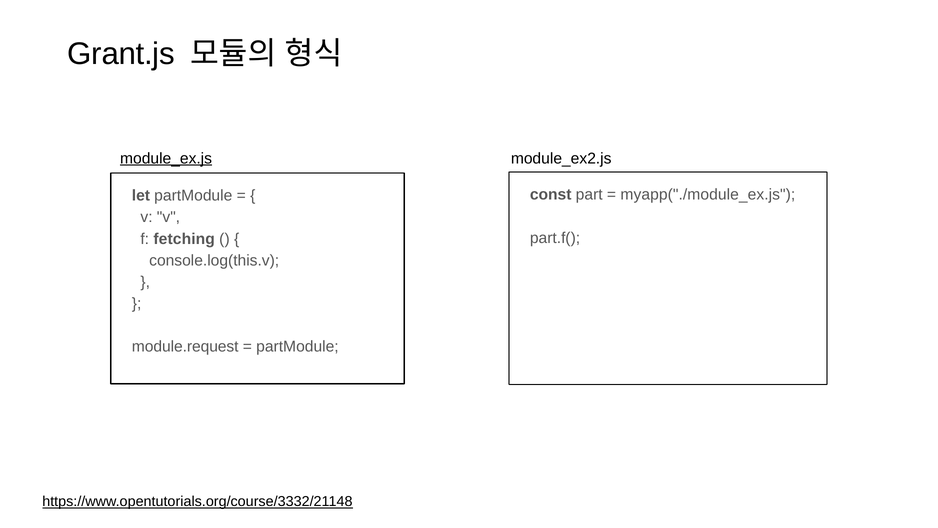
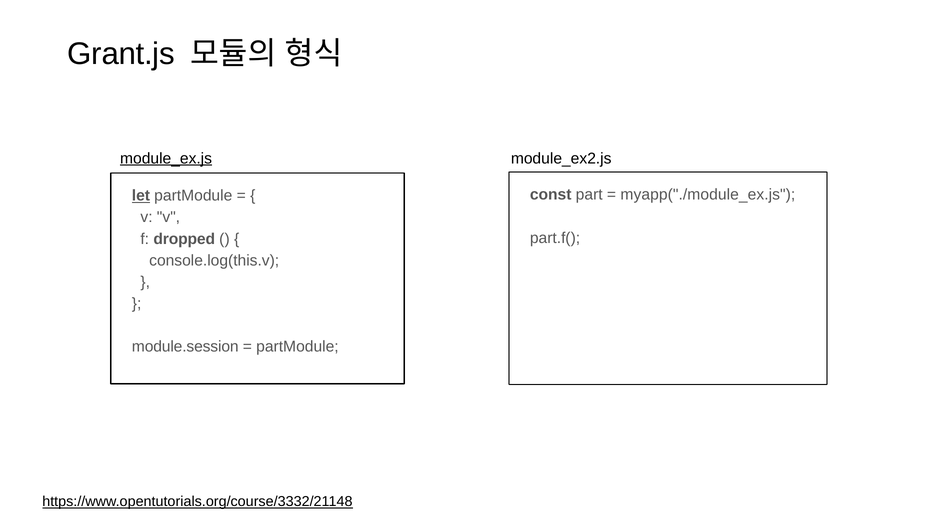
let underline: none -> present
fetching: fetching -> dropped
module.request: module.request -> module.session
